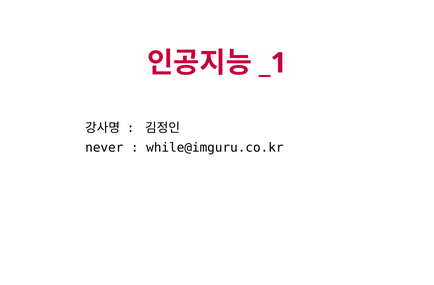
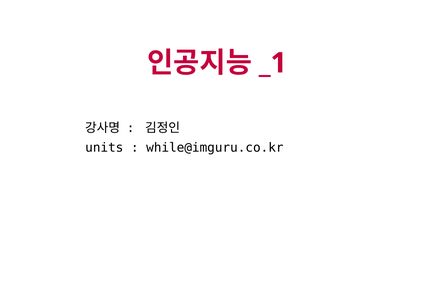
never: never -> units
